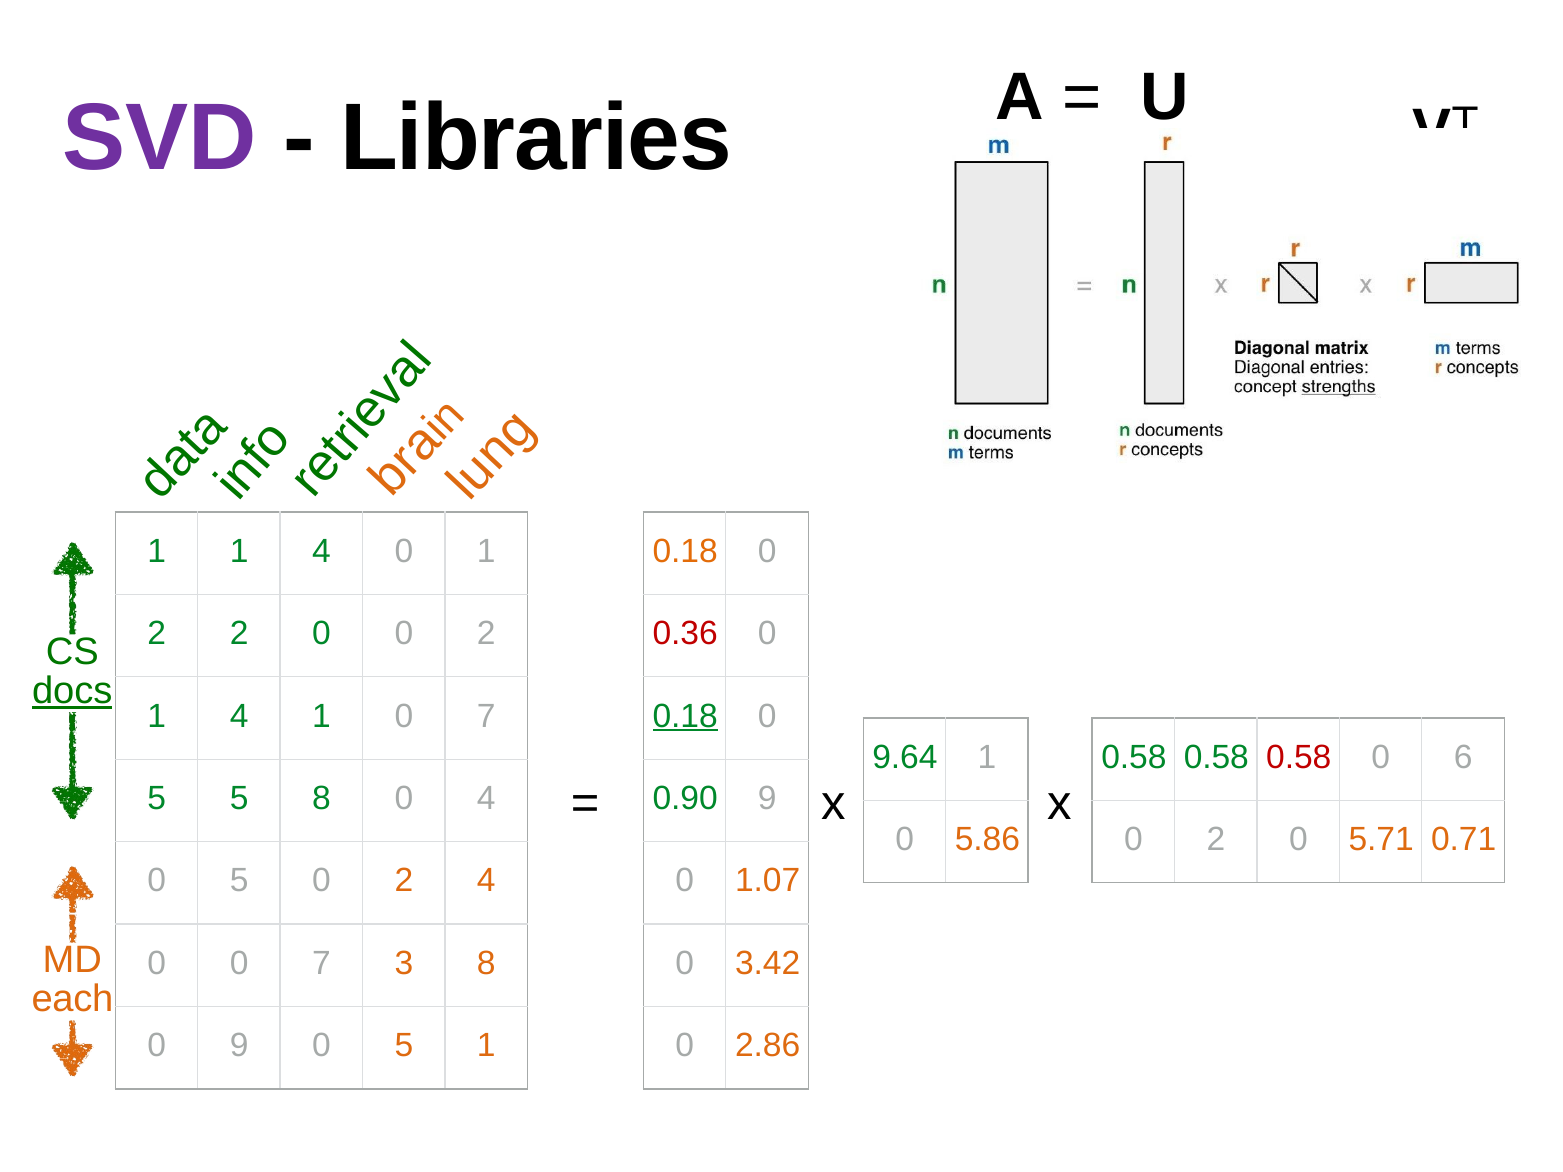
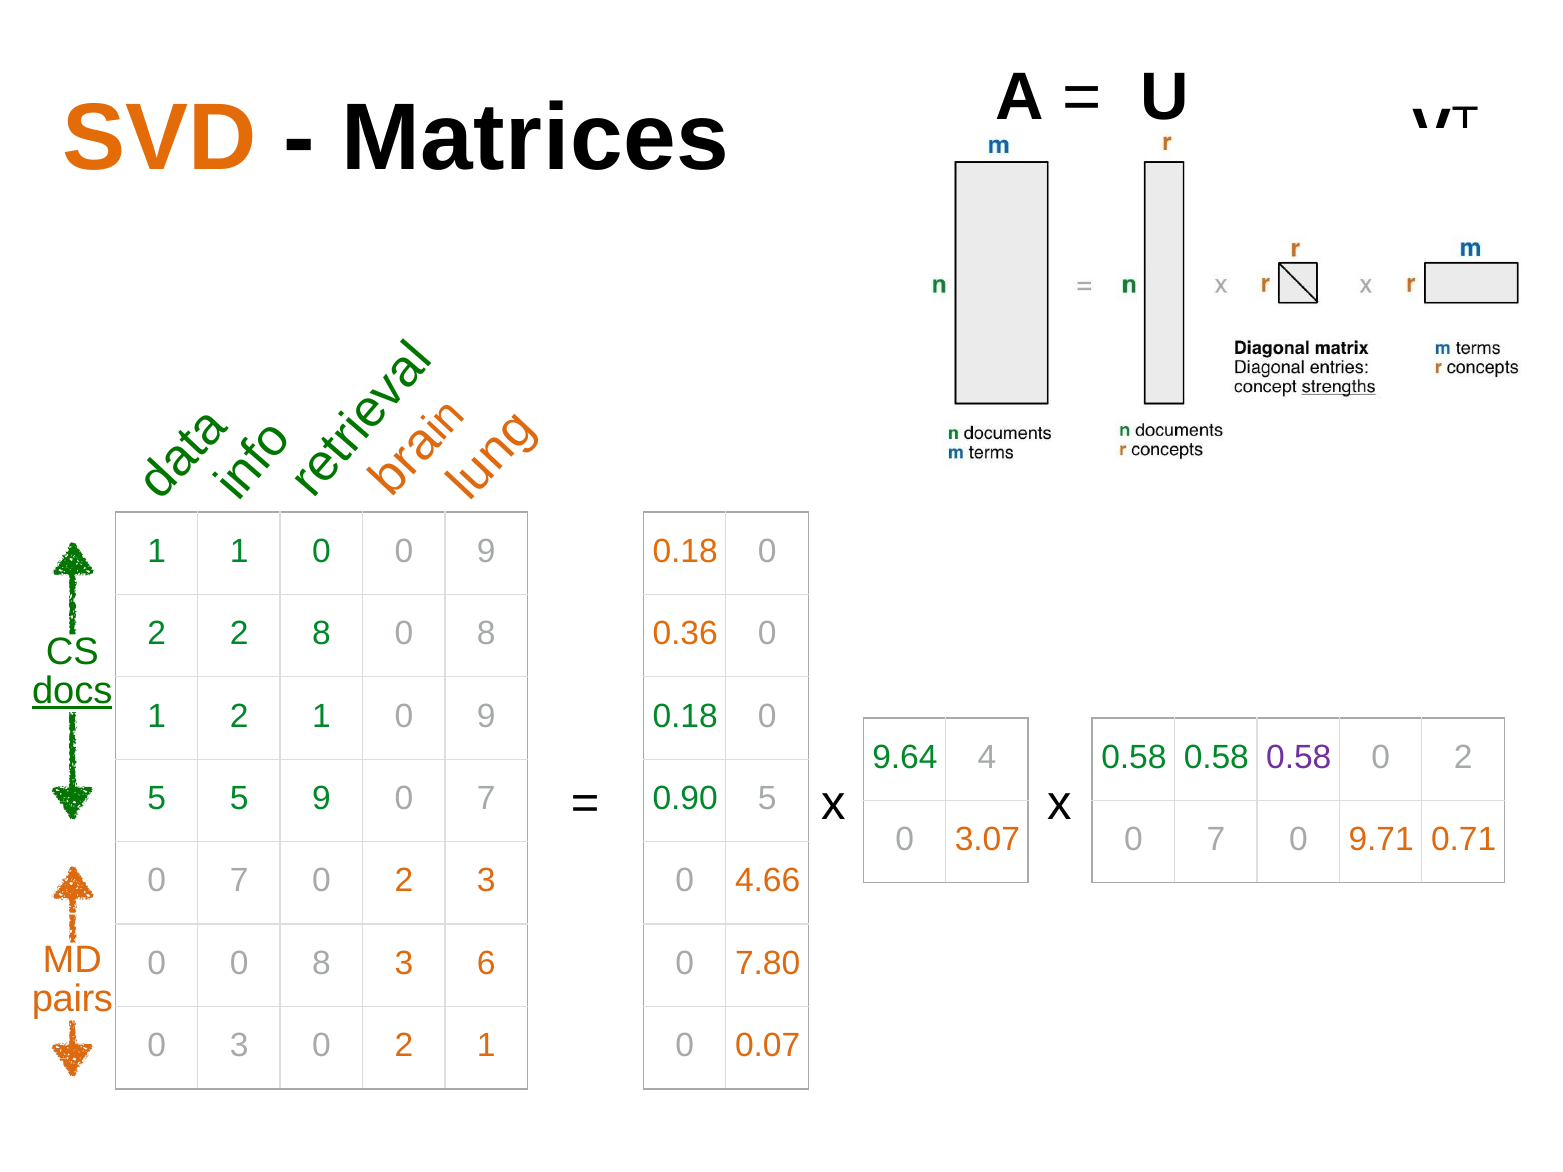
SVD colour: purple -> orange
Libraries: Libraries -> Matrices
1 1 4: 4 -> 0
1 at (486, 551): 1 -> 9
2 2 0: 0 -> 8
2 at (486, 634): 2 -> 8
0.36 colour: red -> orange
4 at (239, 716): 4 -> 2
1 0 7: 7 -> 9
0.18 at (685, 716) underline: present -> none
9.64 1: 1 -> 4
0.58 at (1299, 757) colour: red -> purple
6 at (1463, 757): 6 -> 2
5 8: 8 -> 9
4 at (486, 799): 4 -> 7
0.90 9: 9 -> 5
5.86: 5.86 -> 3.07
2 at (1216, 840): 2 -> 7
5.71: 5.71 -> 9.71
5 at (239, 881): 5 -> 7
2 4: 4 -> 3
1.07: 1.07 -> 4.66
0 0 7: 7 -> 8
3 8: 8 -> 6
3.42: 3.42 -> 7.80
each: each -> pairs
0 9: 9 -> 3
5 at (404, 1046): 5 -> 2
2.86: 2.86 -> 0.07
